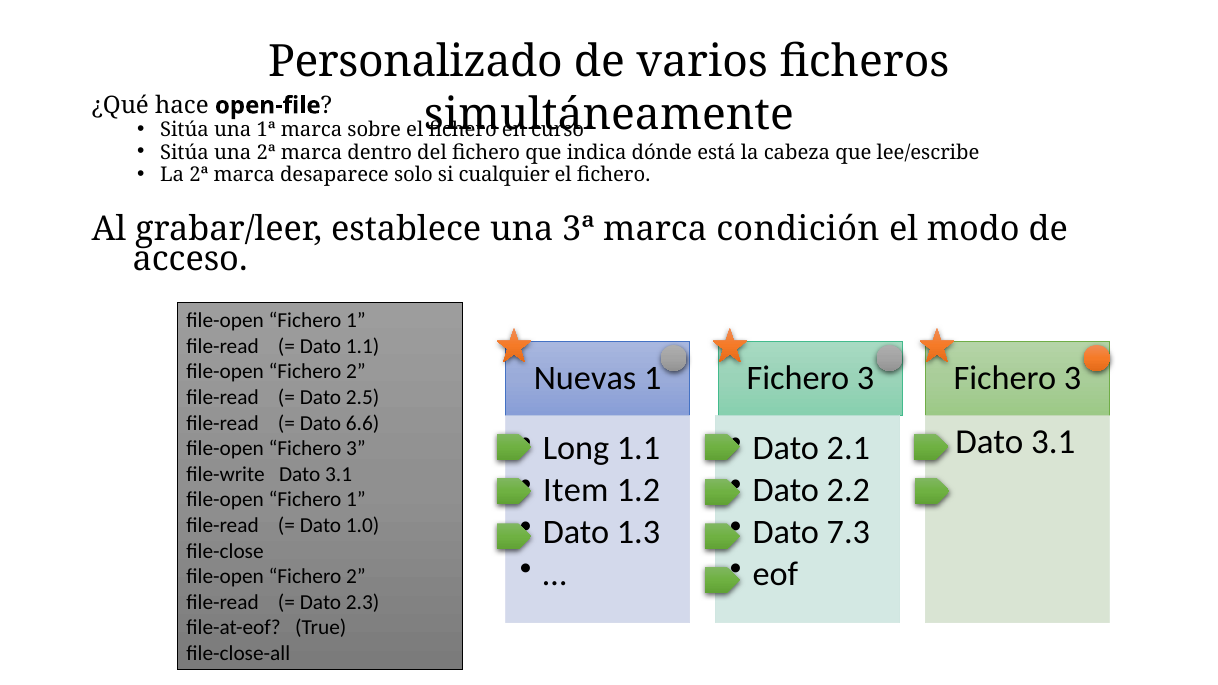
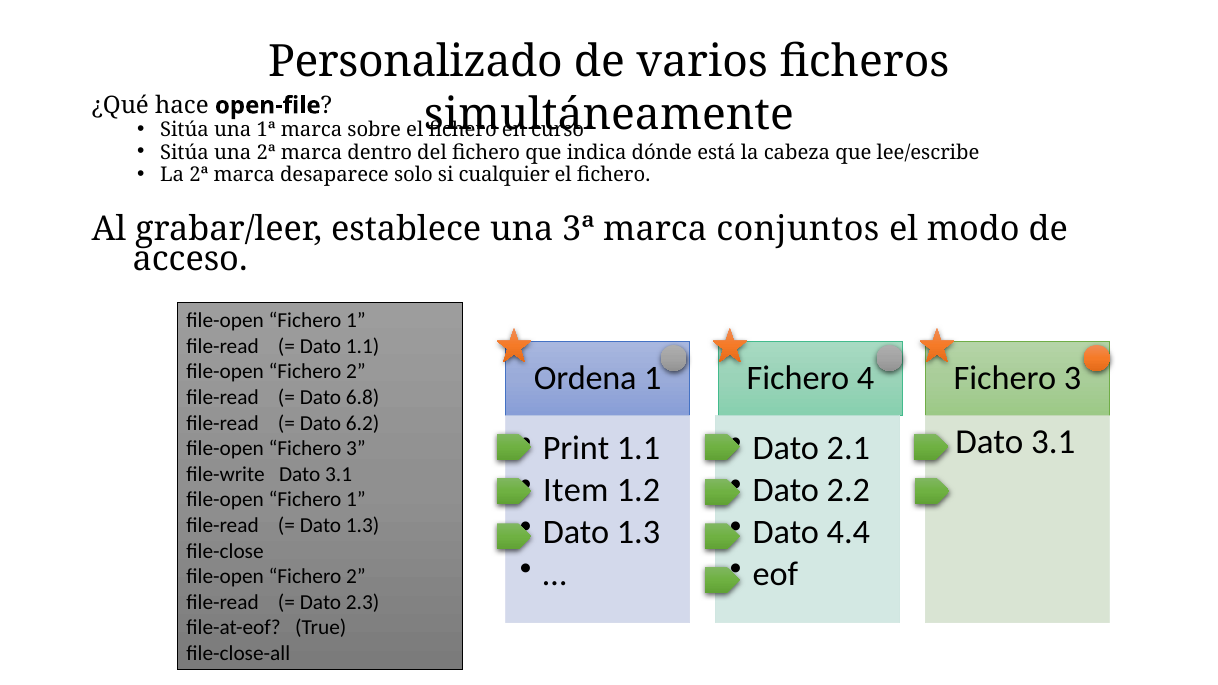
condición: condición -> conjuntos
Nuevas: Nuevas -> Ordena
3 at (866, 378): 3 -> 4
2.5: 2.5 -> 6.8
6.6: 6.6 -> 6.2
Long: Long -> Print
7.3: 7.3 -> 4.4
1.0 at (363, 526): 1.0 -> 1.3
